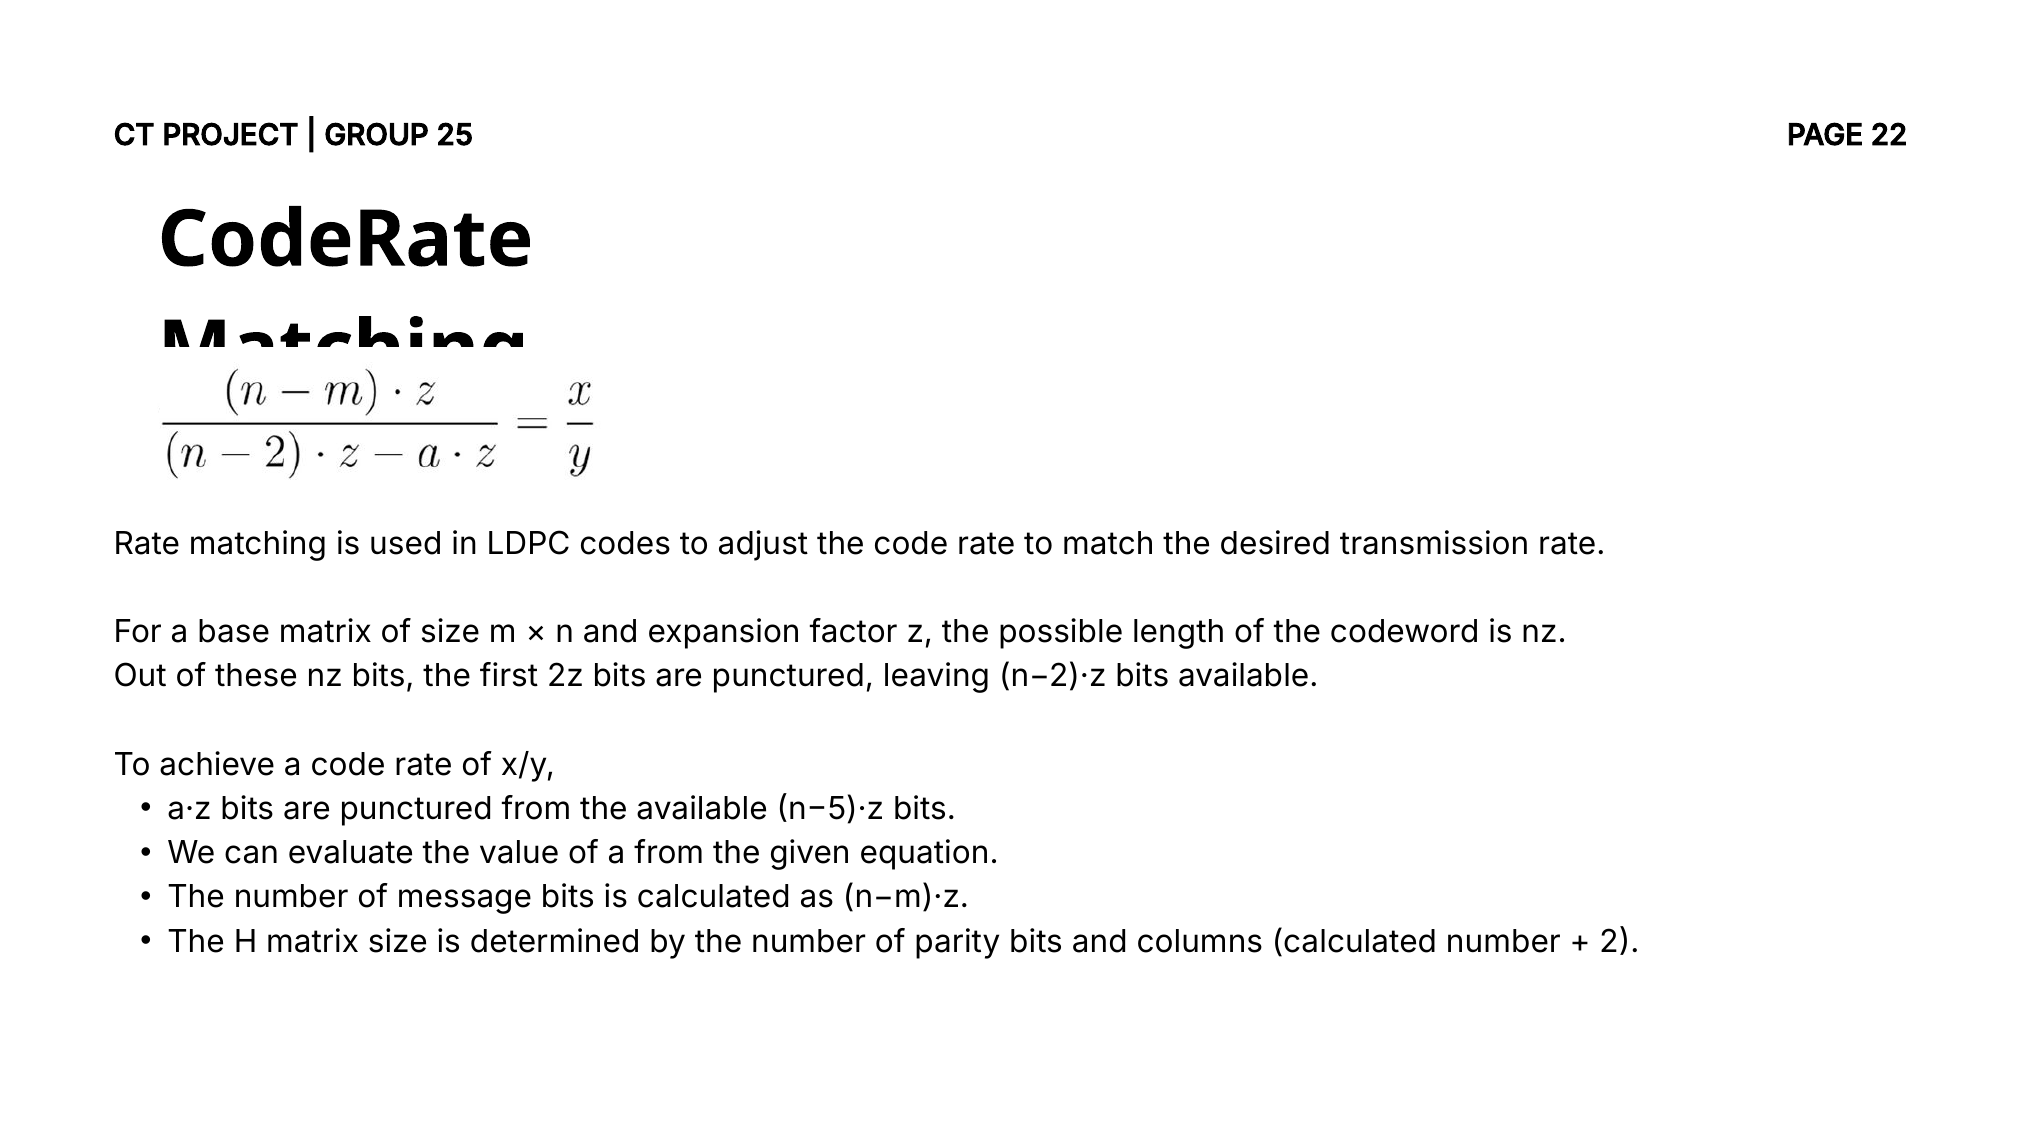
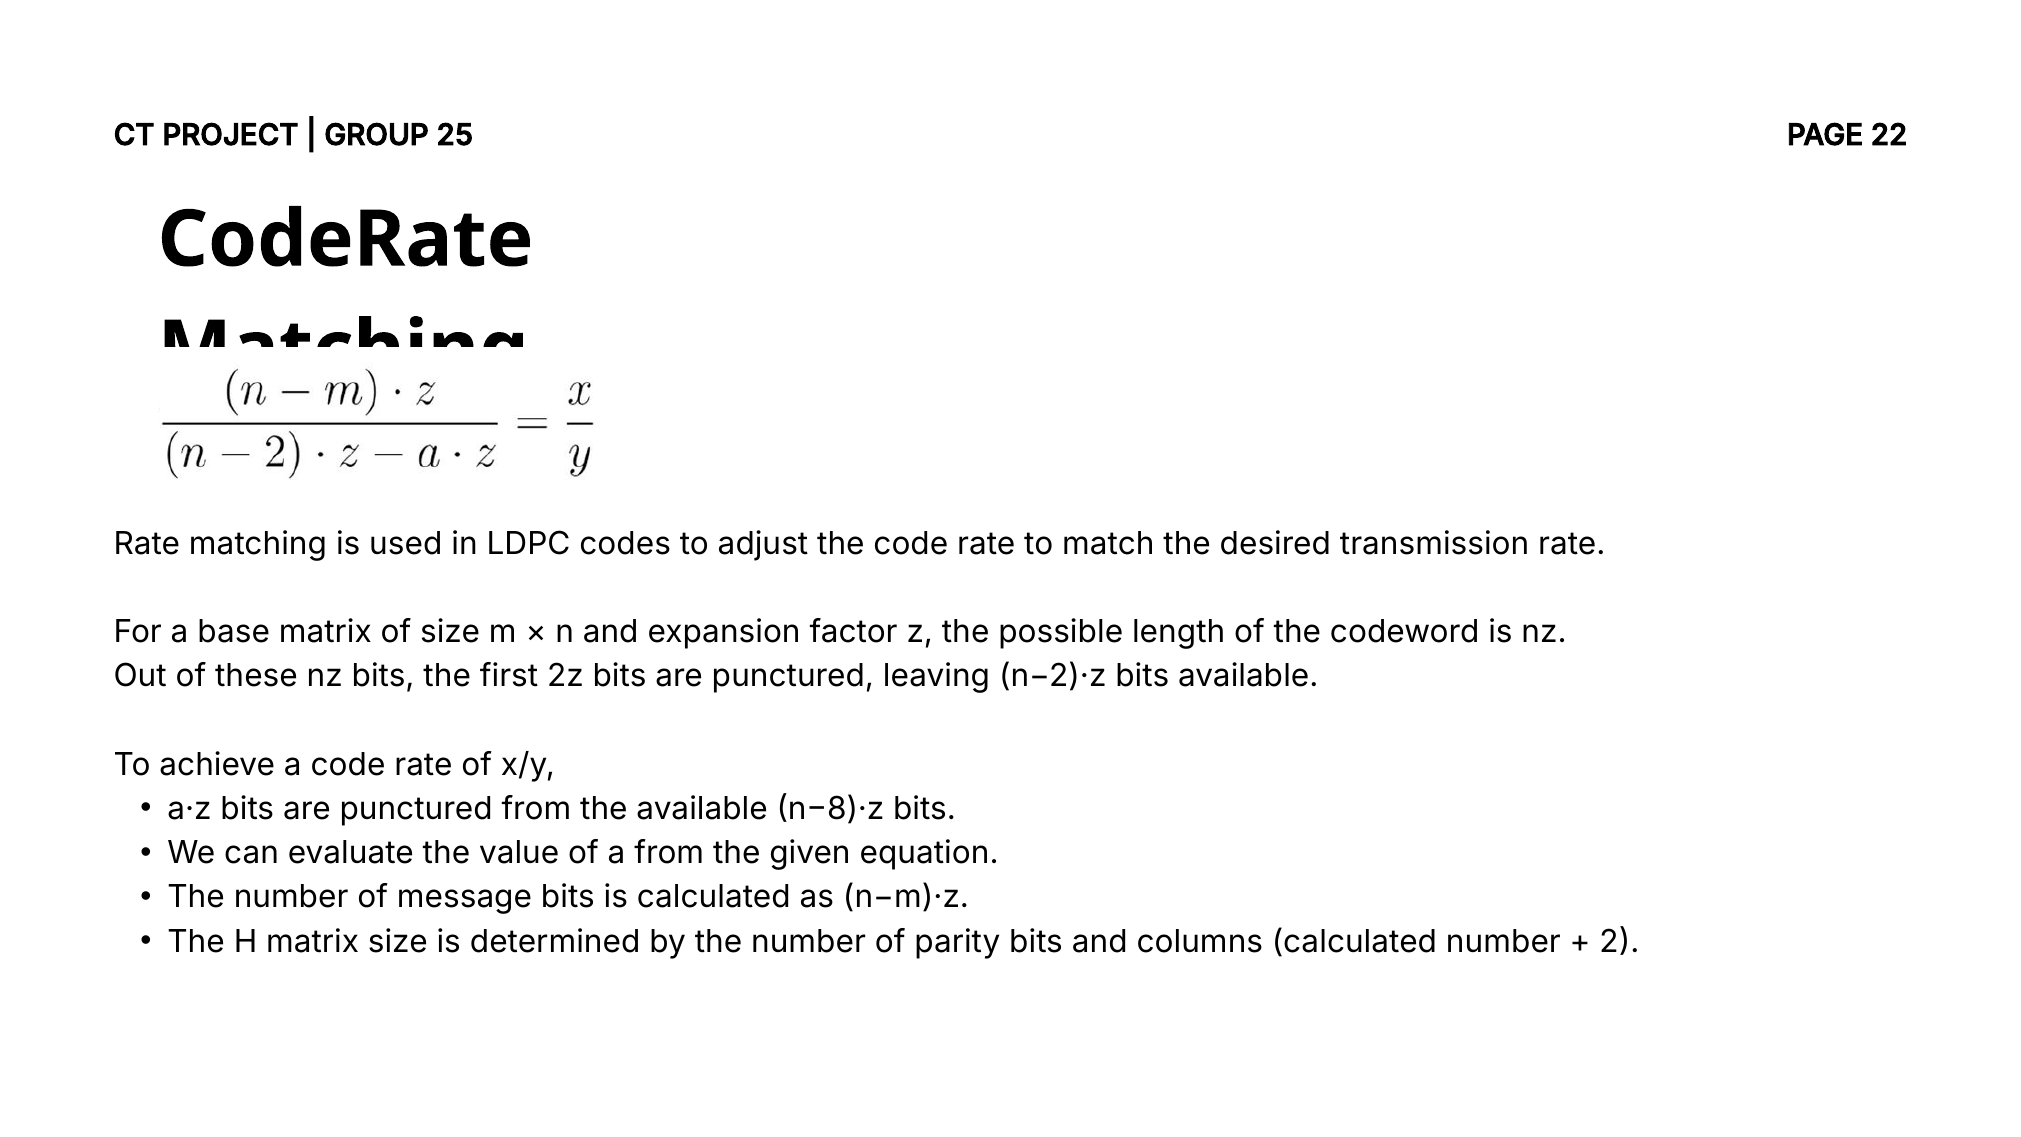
n−5)·z: n−5)·z -> n−8)·z
